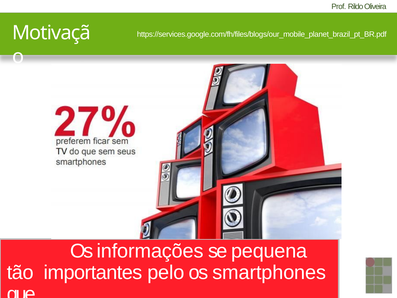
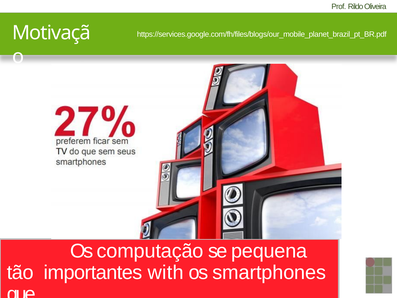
informações: informações -> computação
pelo: pelo -> with
